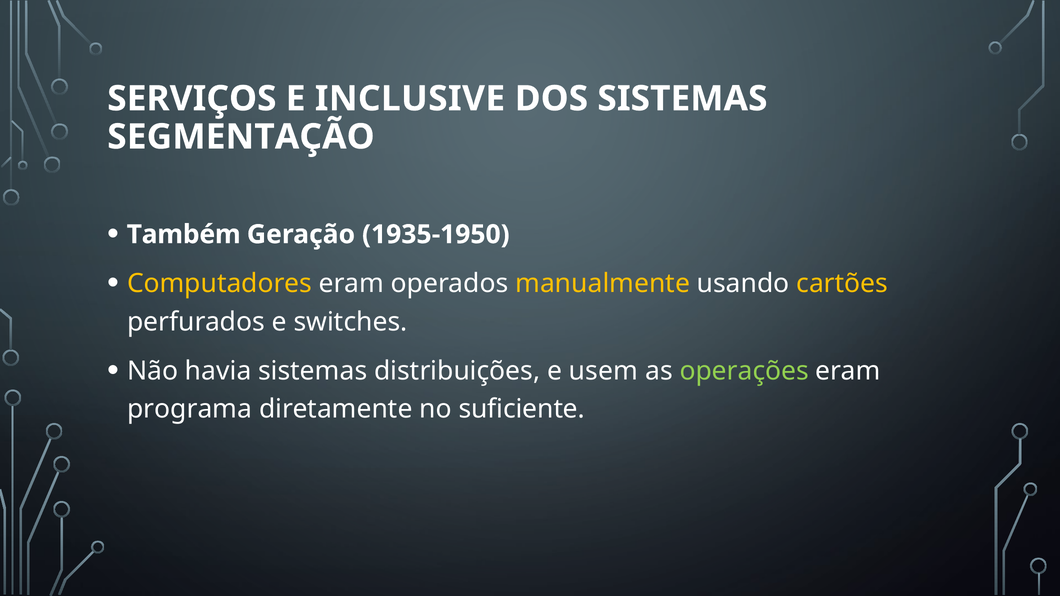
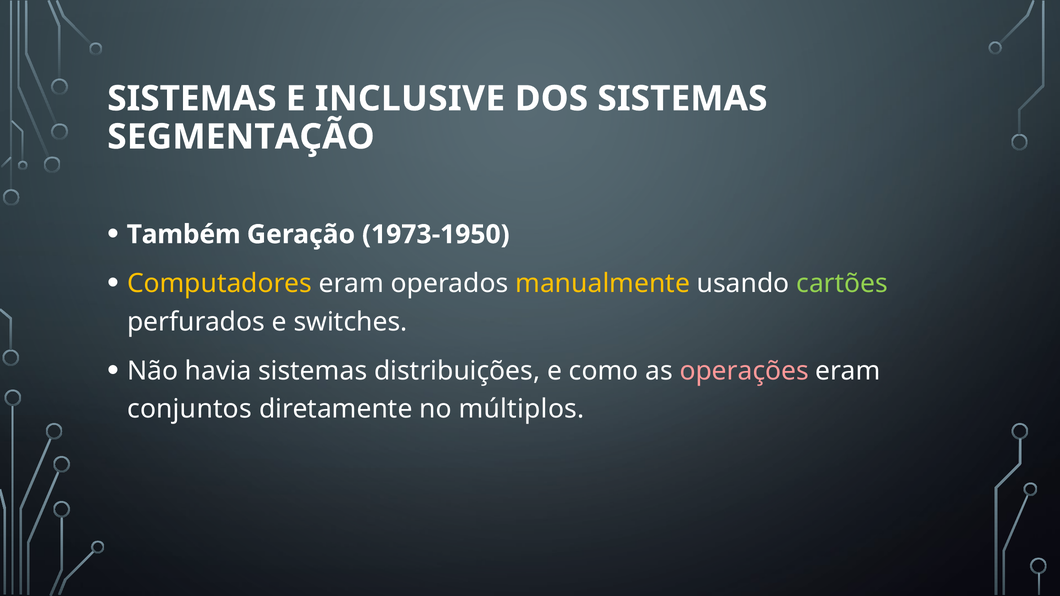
SERVIÇOS at (192, 99): SERVIÇOS -> SISTEMAS
1935-1950: 1935-1950 -> 1973-1950
cartões colour: yellow -> light green
usem: usem -> como
operações colour: light green -> pink
programa: programa -> conjuntos
suficiente: suficiente -> múltiplos
